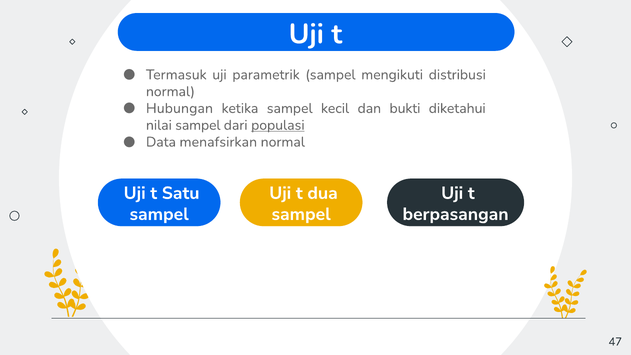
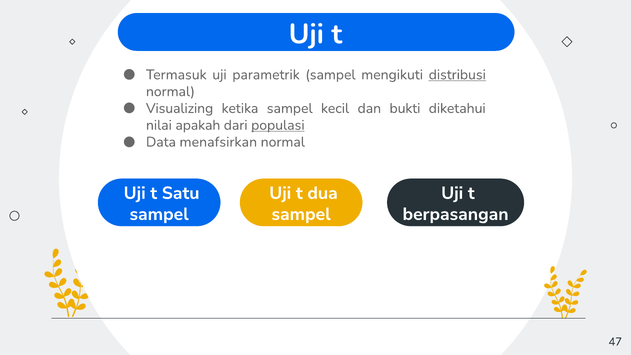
distribusi underline: none -> present
Hubungan: Hubungan -> Visualizing
nilai sampel: sampel -> apakah
